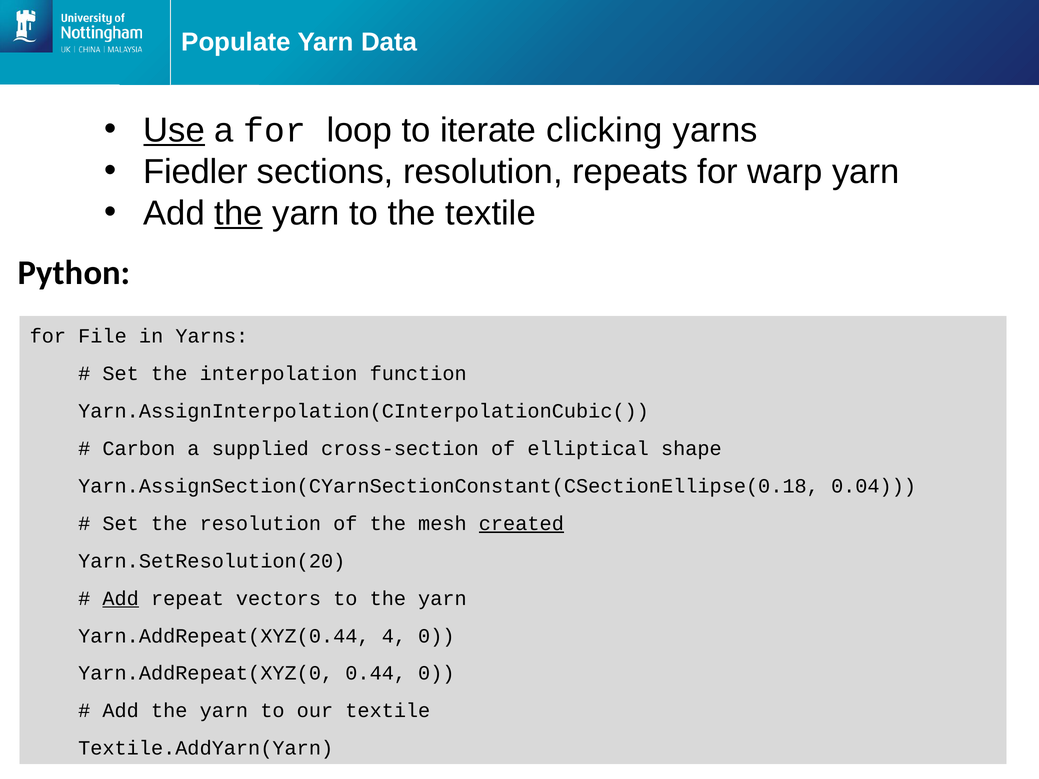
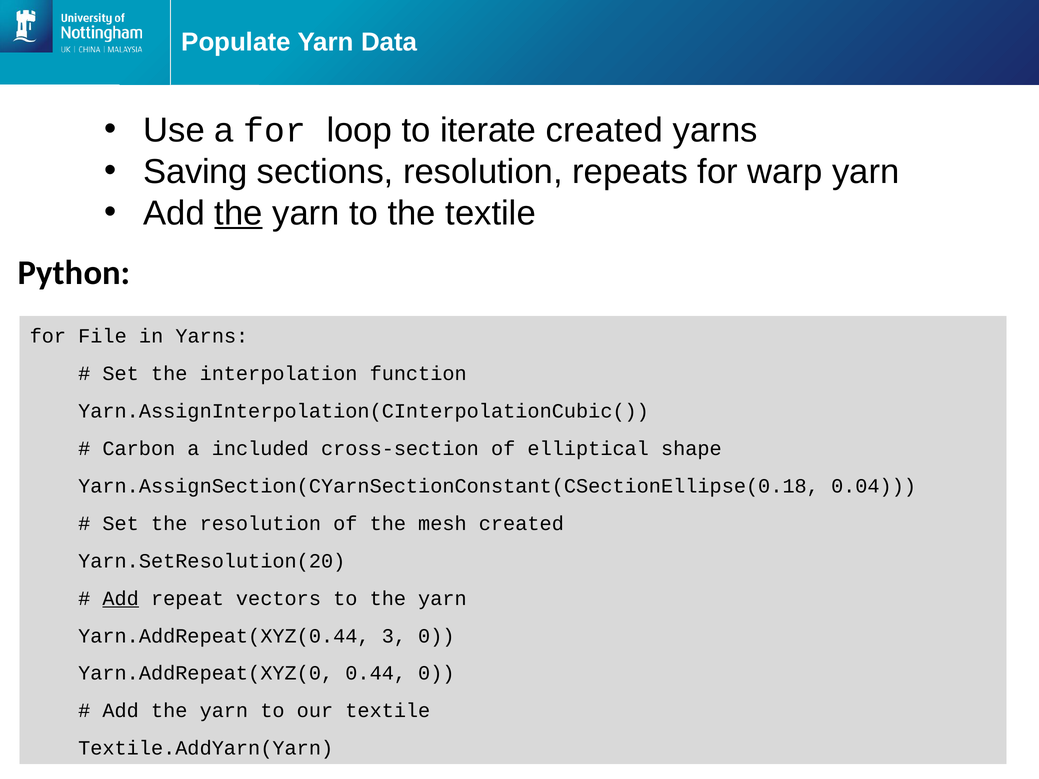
Use underline: present -> none
iterate clicking: clicking -> created
Fiedler: Fiedler -> Saving
supplied: supplied -> included
created at (521, 524) underline: present -> none
4: 4 -> 3
